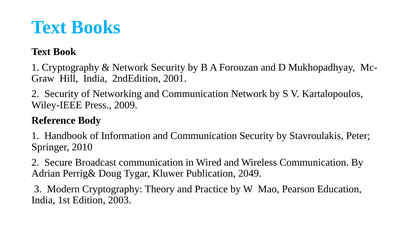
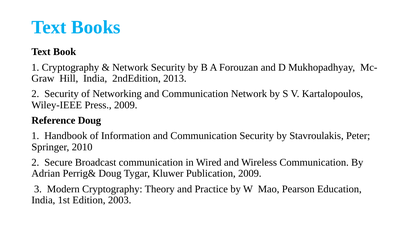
2001: 2001 -> 2013
Reference Body: Body -> Doug
Publication 2049: 2049 -> 2009
